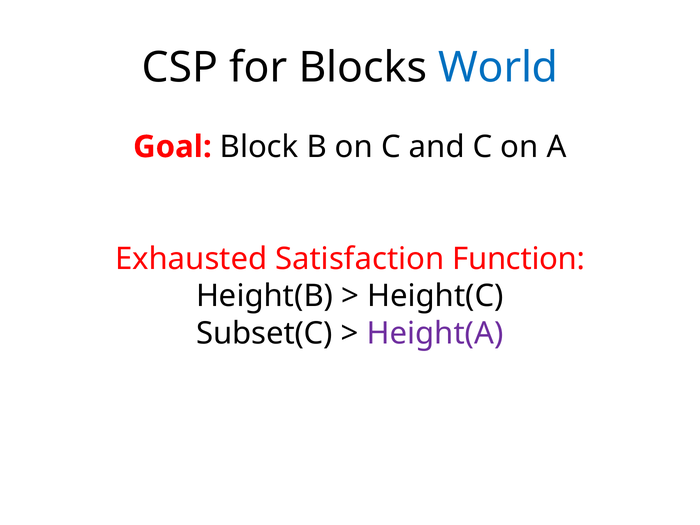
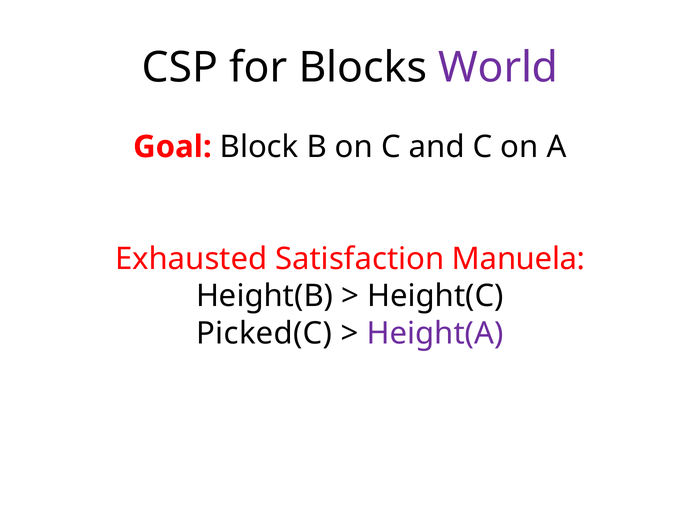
World colour: blue -> purple
Function: Function -> Manuela
Subset(C: Subset(C -> Picked(C
